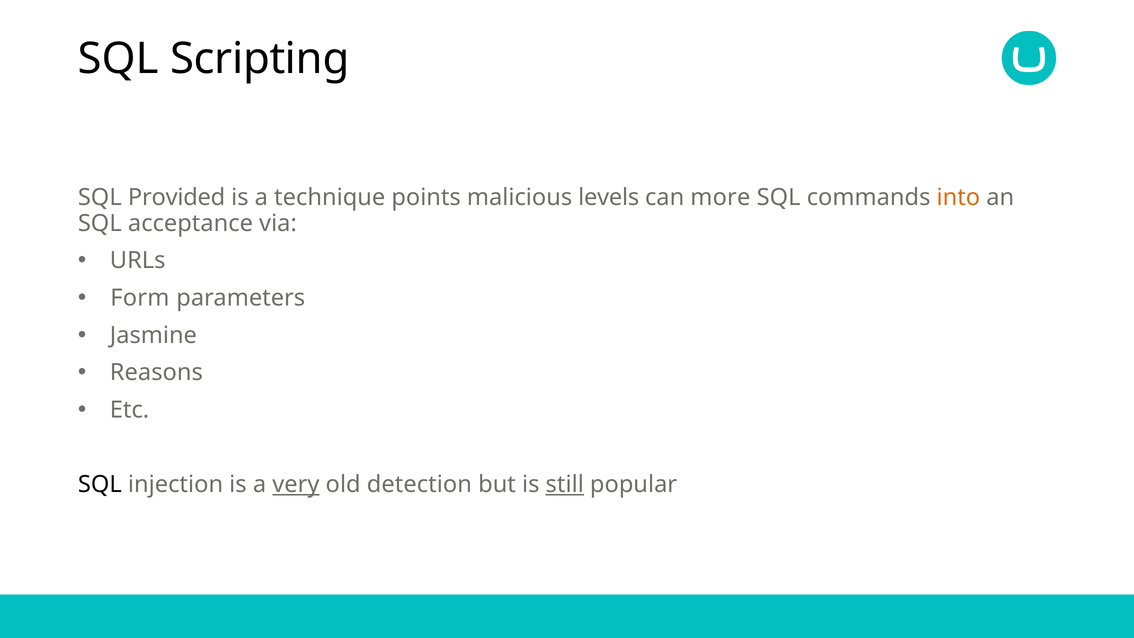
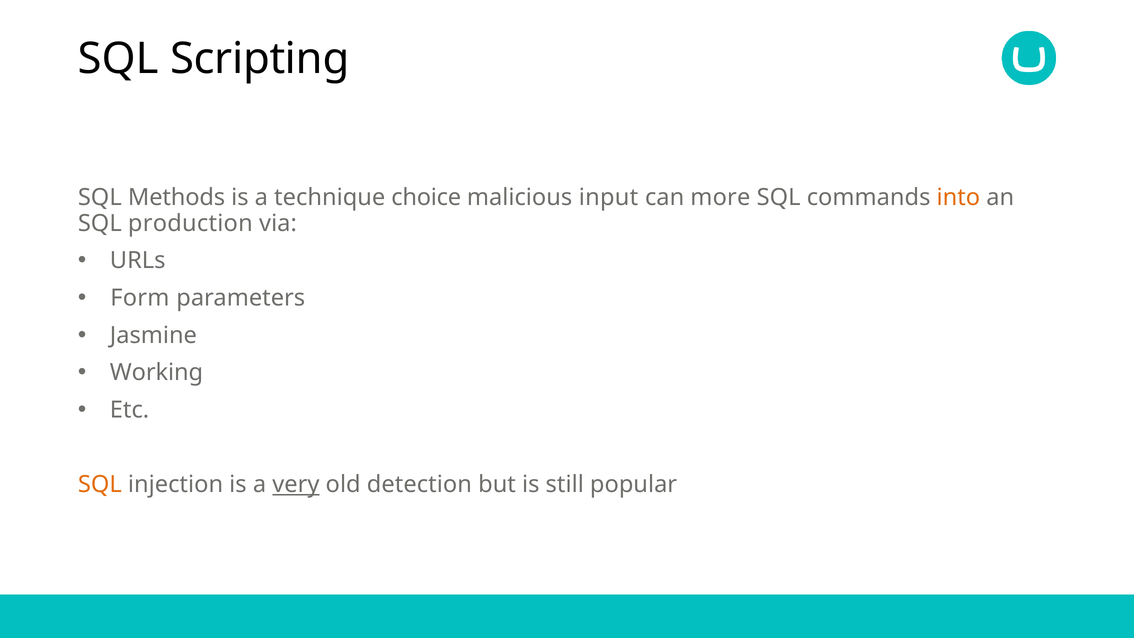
Provided: Provided -> Methods
points: points -> choice
levels: levels -> input
acceptance: acceptance -> production
Reasons: Reasons -> Working
SQL at (100, 485) colour: black -> orange
still underline: present -> none
